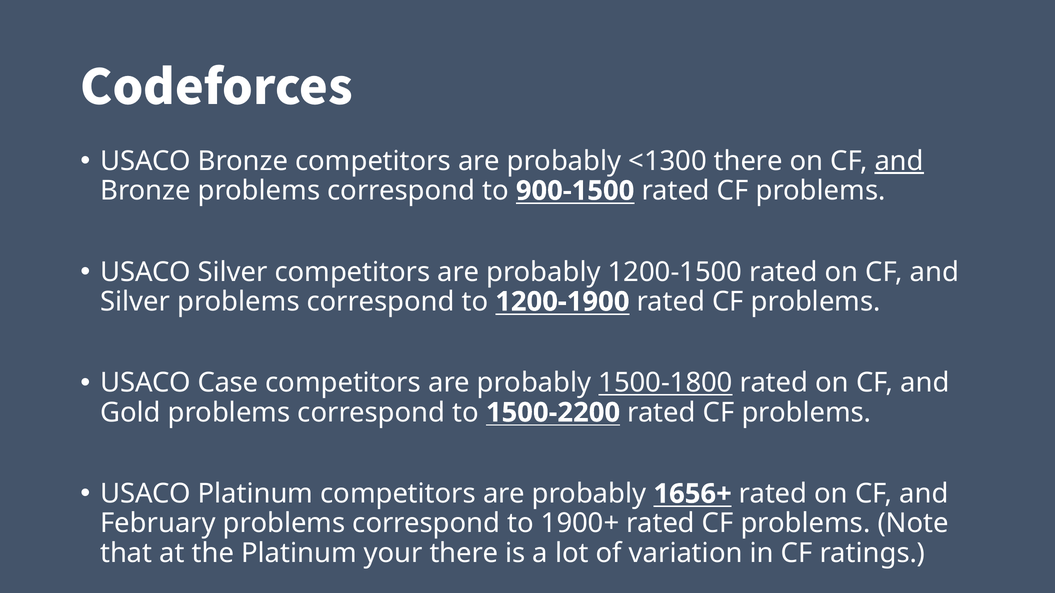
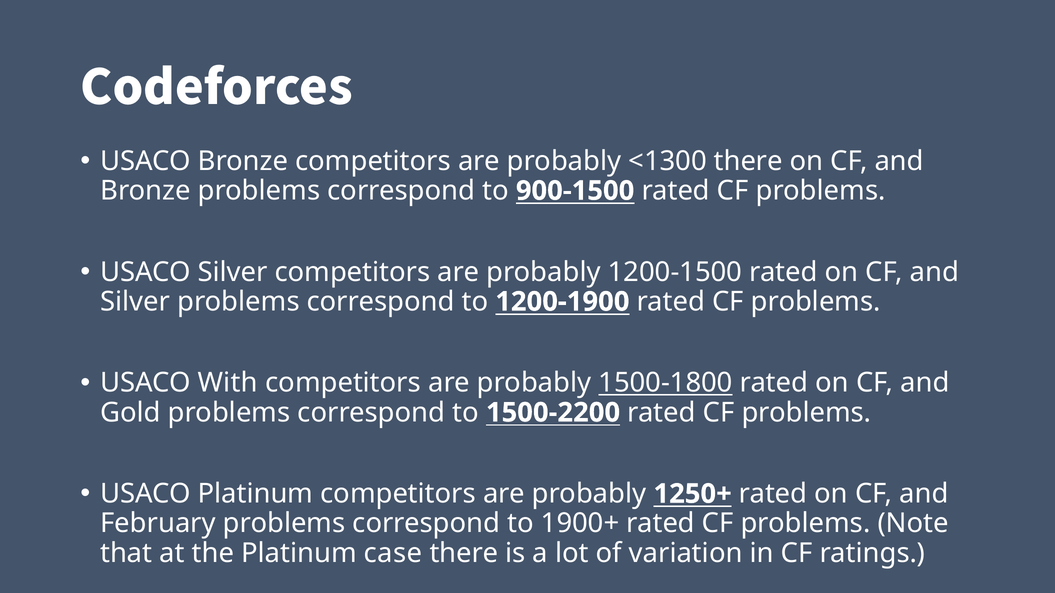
and at (899, 161) underline: present -> none
Case: Case -> With
1656+: 1656+ -> 1250+
your: your -> case
